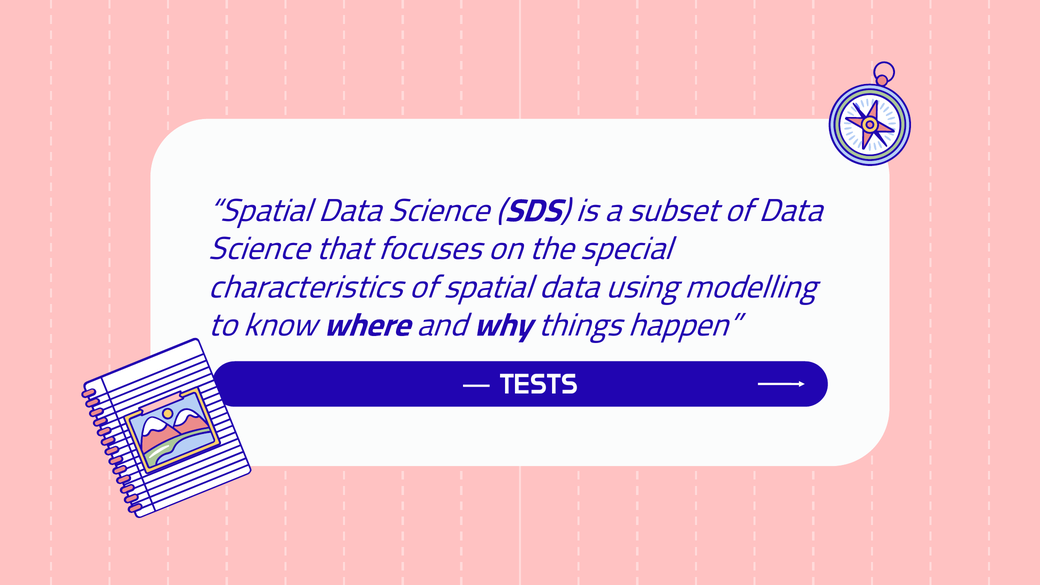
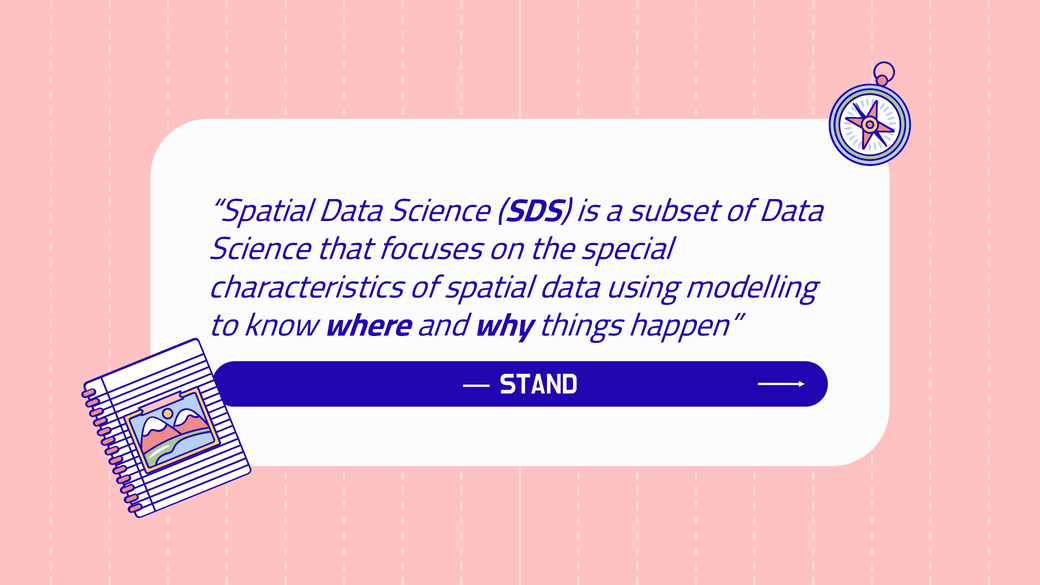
TESTS: TESTS -> STAND
